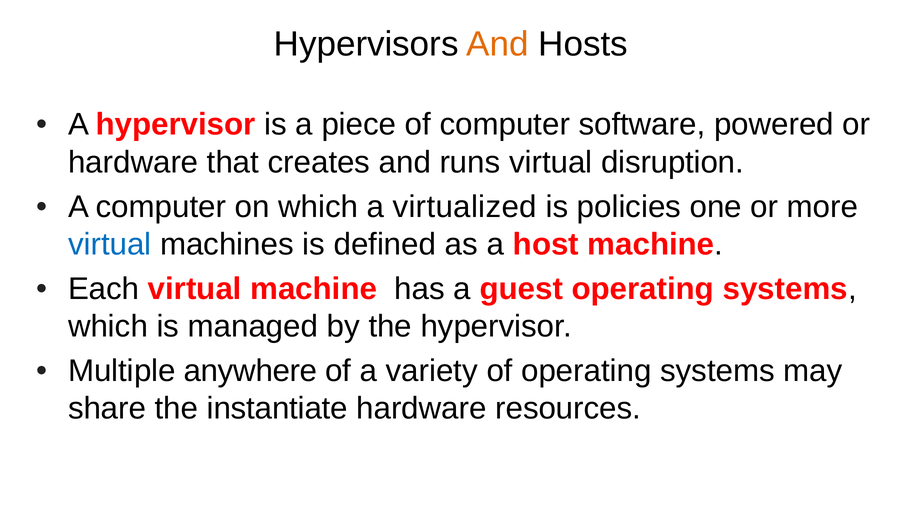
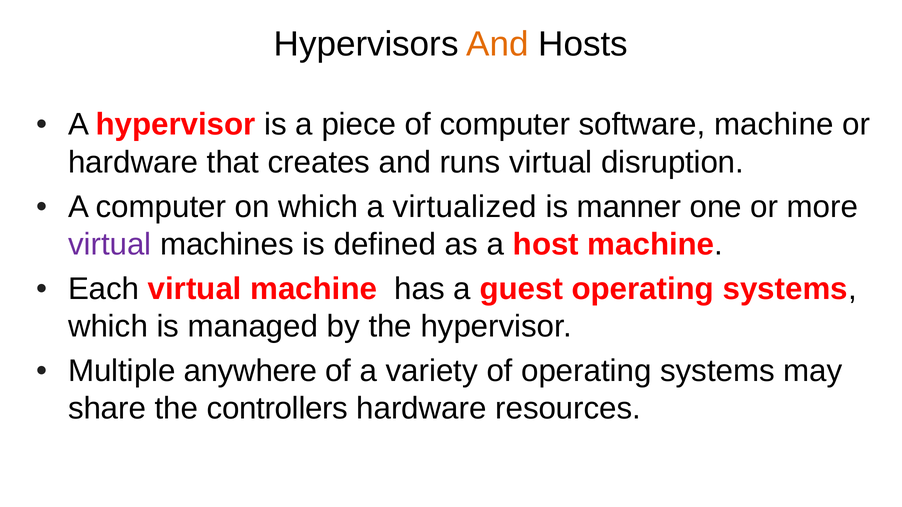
software powered: powered -> machine
policies: policies -> manner
virtual at (110, 244) colour: blue -> purple
instantiate: instantiate -> controllers
